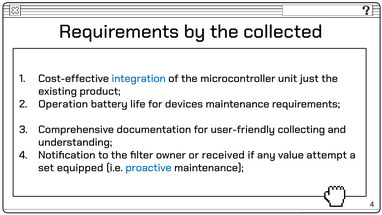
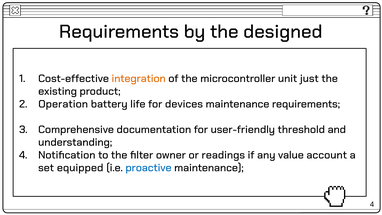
collected: collected -> designed
integration colour: blue -> orange
collecting: collecting -> threshold
received: received -> readings
attempt: attempt -> account
